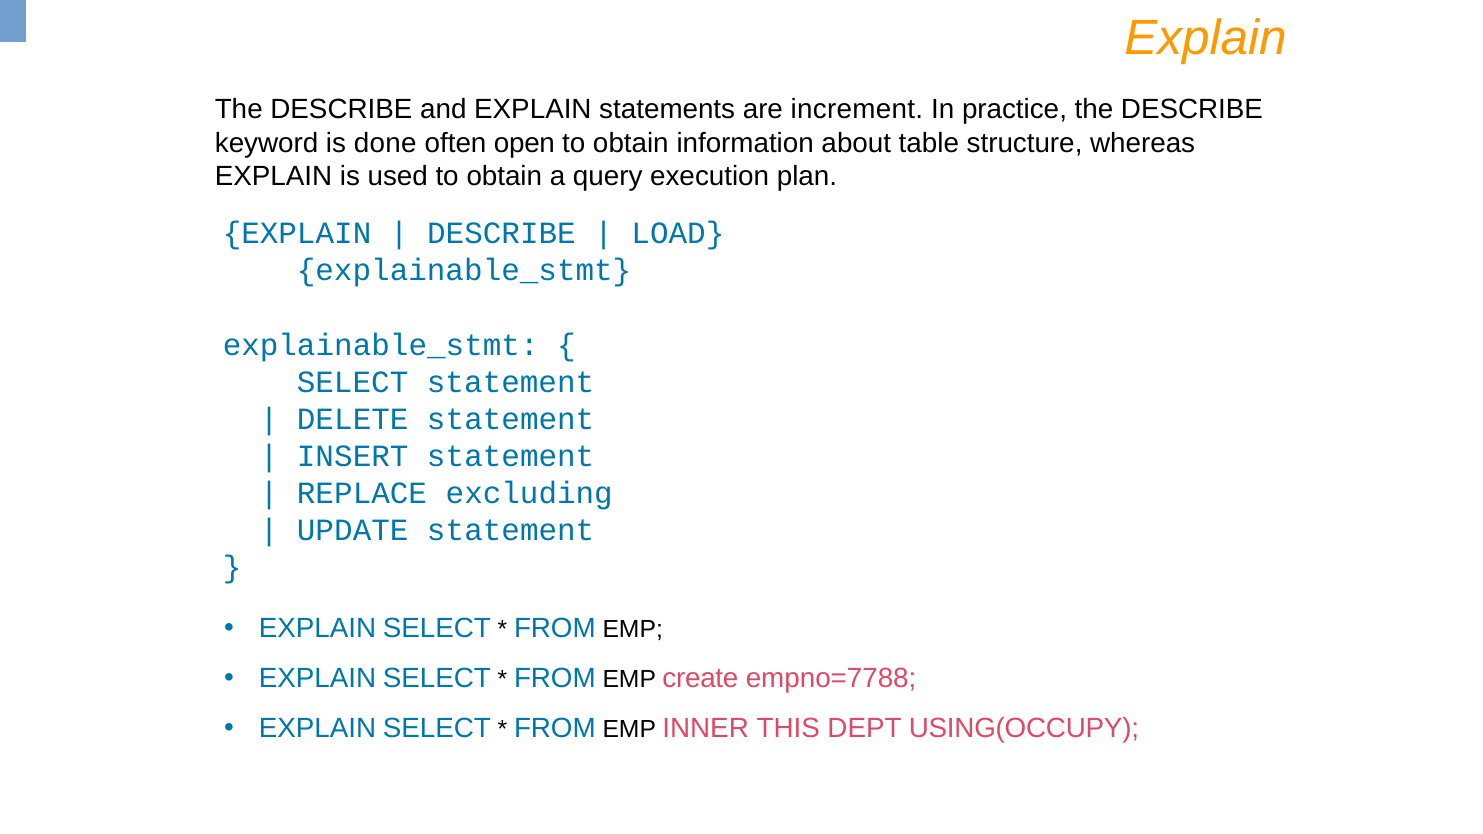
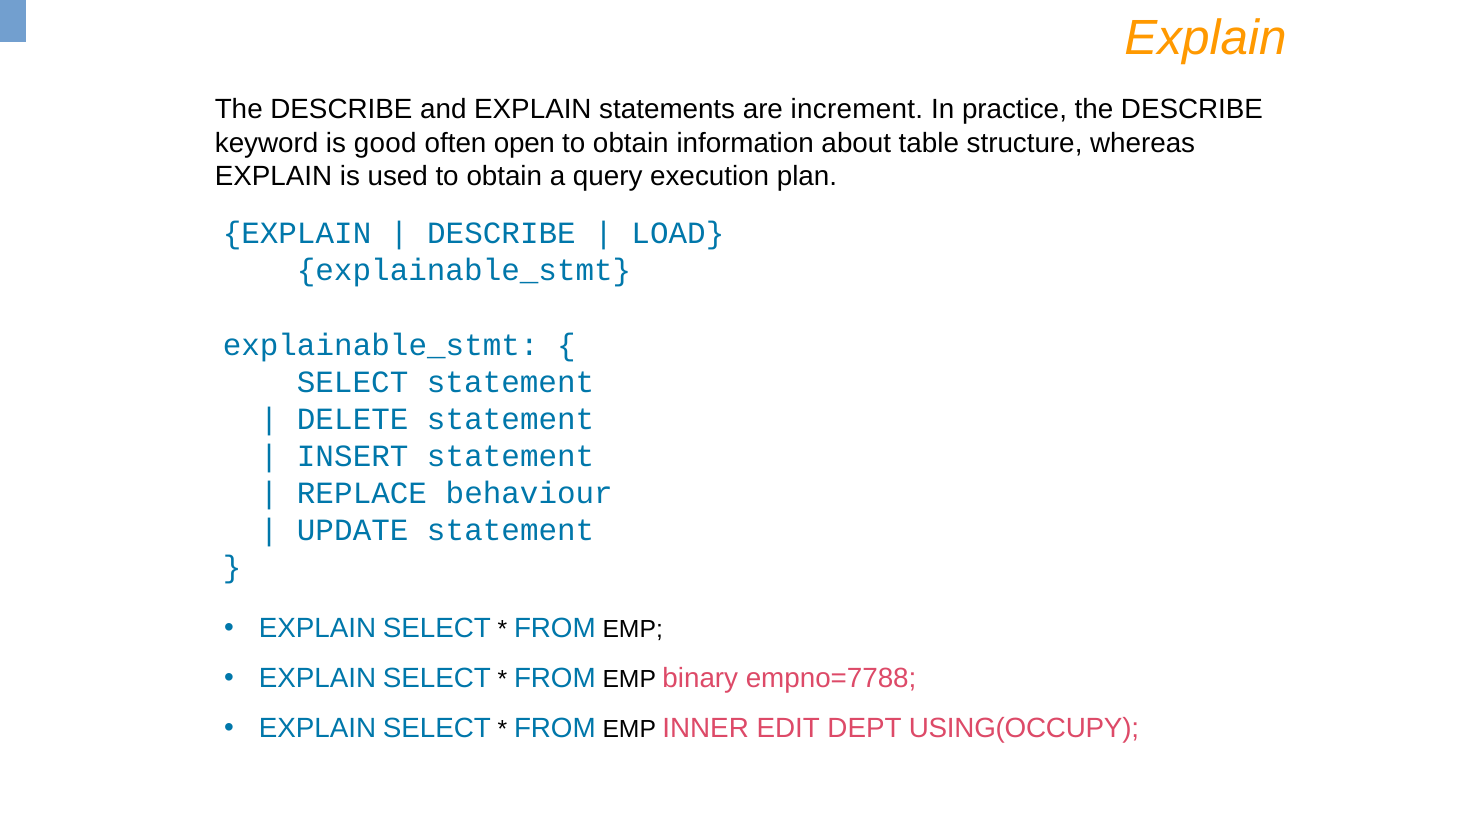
done: done -> good
excluding: excluding -> behaviour
create: create -> binary
THIS: THIS -> EDIT
